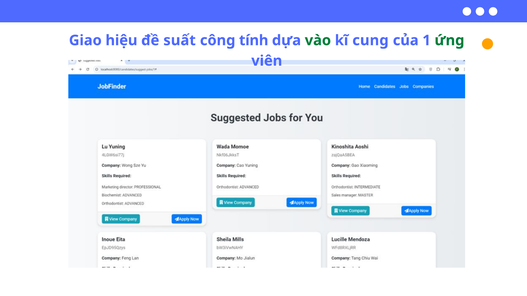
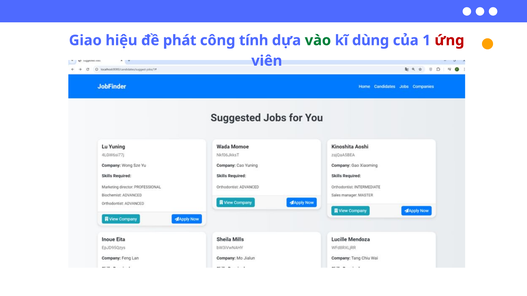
suất: suất -> phát
cung: cung -> dùng
ứng colour: green -> red
